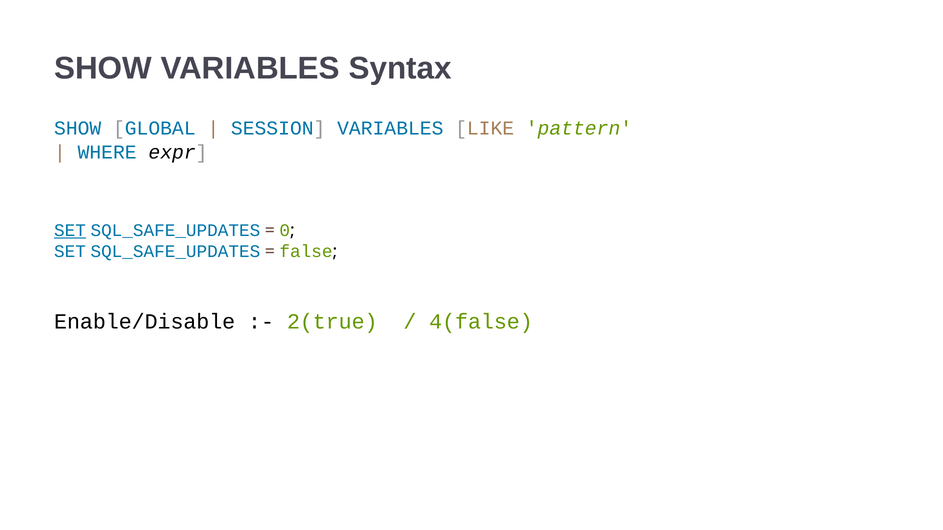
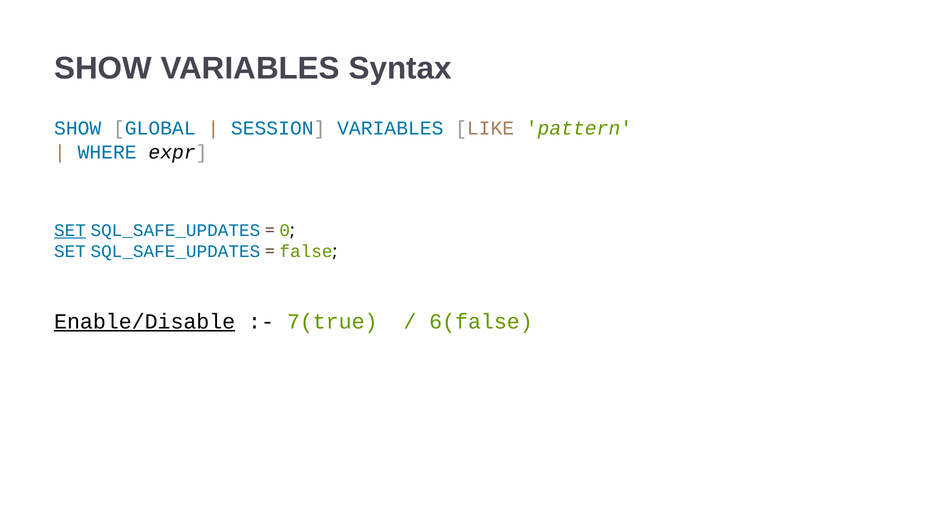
Enable/Disable underline: none -> present
2(true: 2(true -> 7(true
4(false: 4(false -> 6(false
